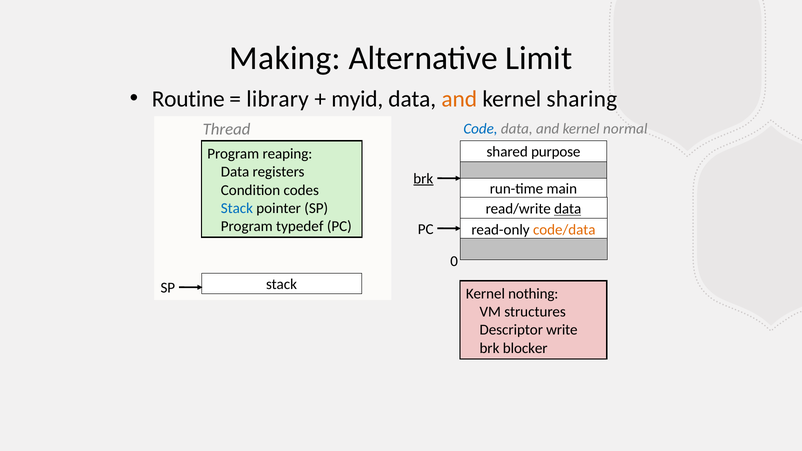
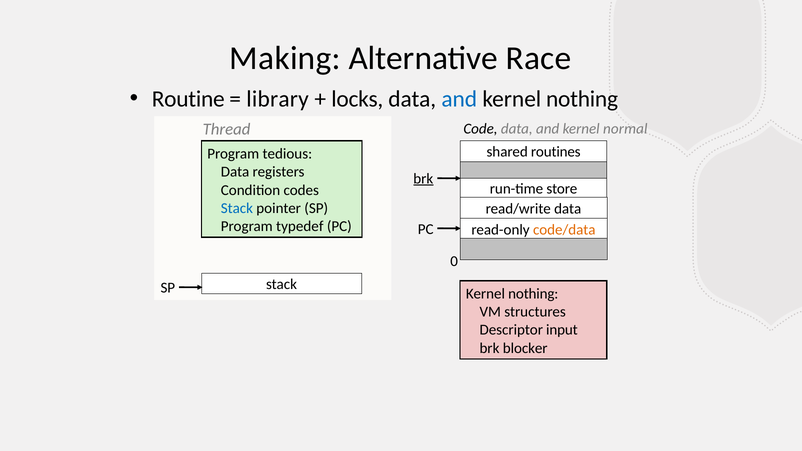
Limit: Limit -> Race
myid: myid -> locks
and at (459, 99) colour: orange -> blue
sharing at (582, 99): sharing -> nothing
Code colour: blue -> black
purpose: purpose -> routines
reaping: reaping -> tedious
main: main -> store
data at (568, 209) underline: present -> none
write: write -> input
